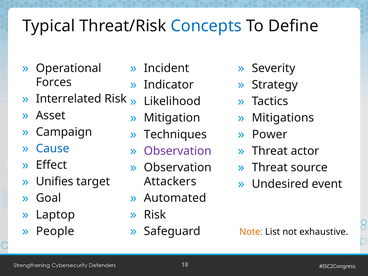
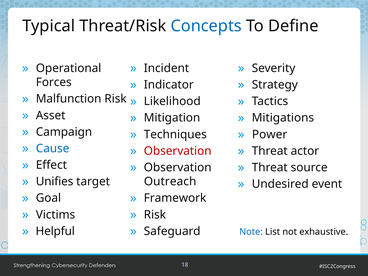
Interrelated: Interrelated -> Malfunction
Observation at (178, 151) colour: purple -> red
Attackers: Attackers -> Outreach
Automated: Automated -> Framework
Laptop: Laptop -> Victims
People: People -> Helpful
Note colour: orange -> blue
